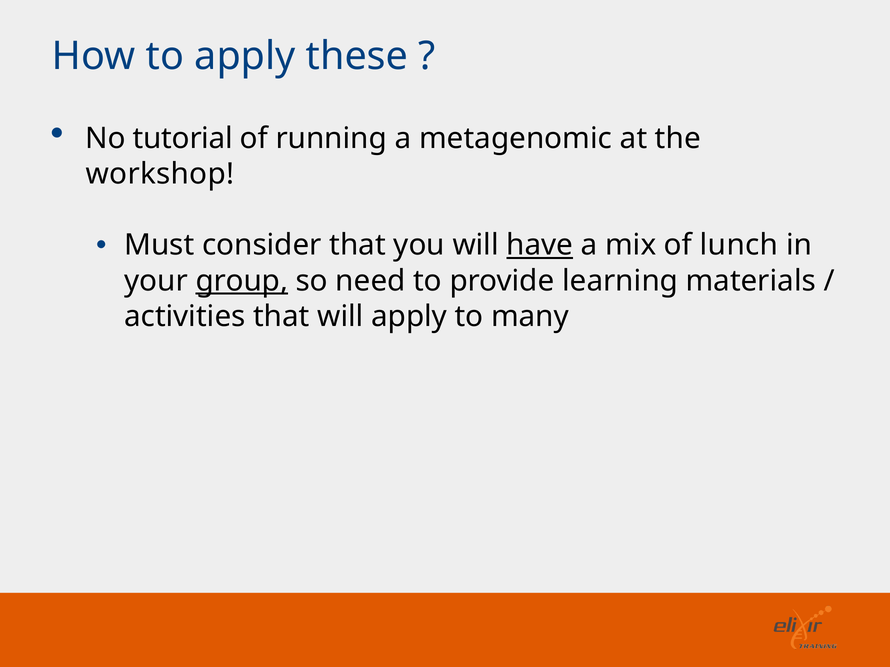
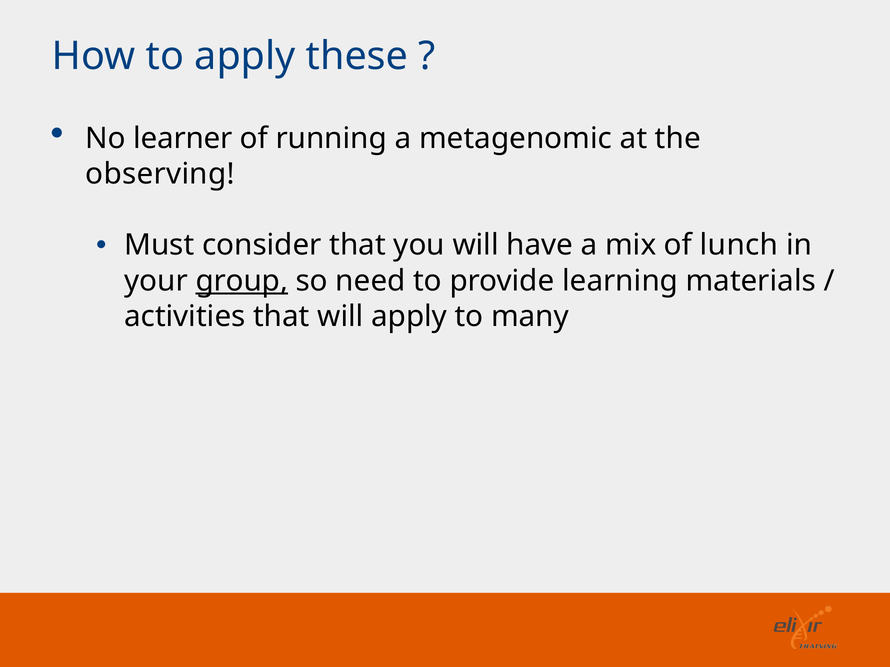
tutorial: tutorial -> learner
workshop: workshop -> observing
have underline: present -> none
